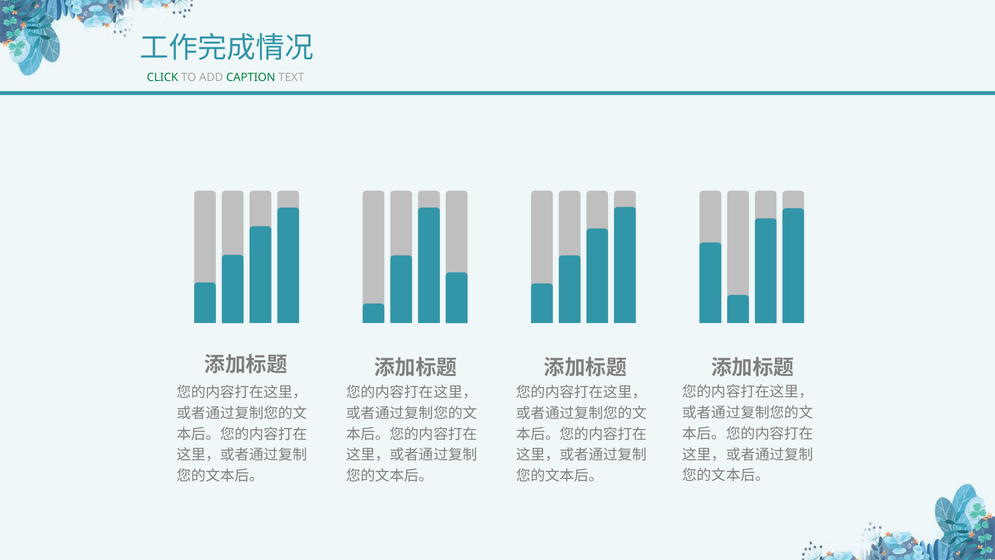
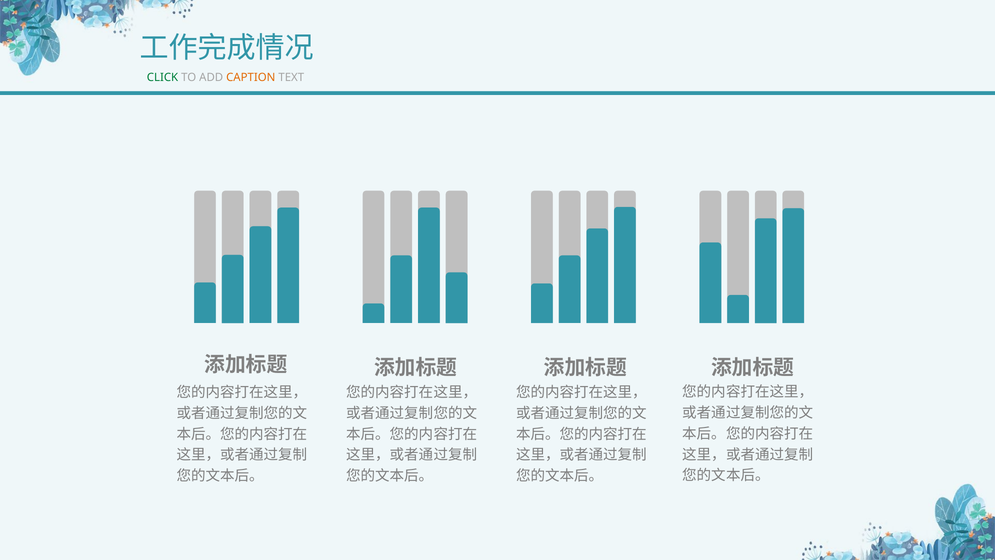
CAPTION colour: green -> orange
